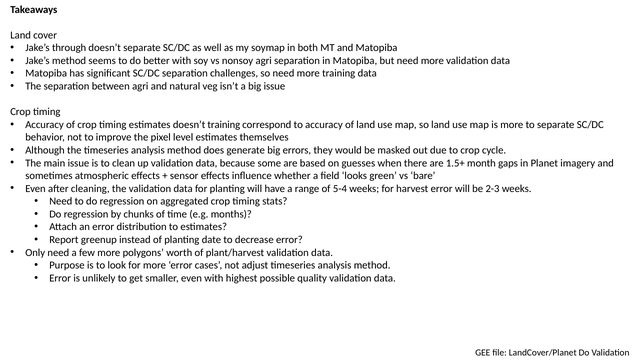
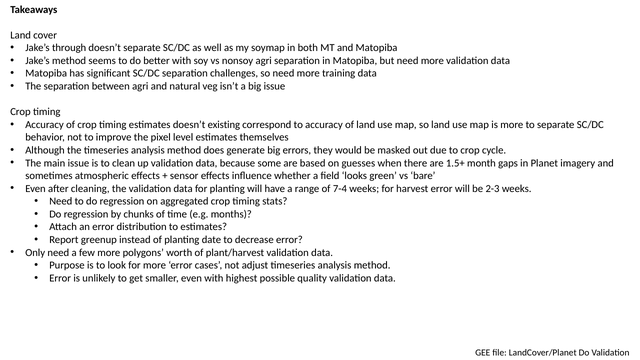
doesn’t training: training -> existing
5-4: 5-4 -> 7-4
